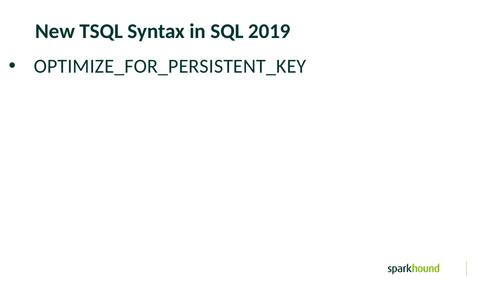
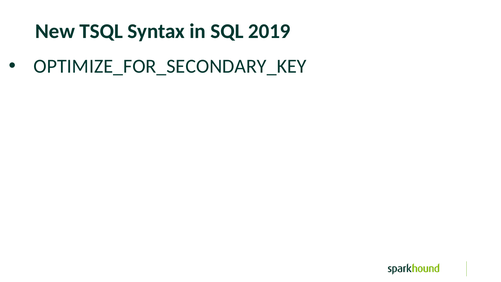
OPTIMIZE_FOR_PERSISTENT_KEY: OPTIMIZE_FOR_PERSISTENT_KEY -> OPTIMIZE_FOR_SECONDARY_KEY
